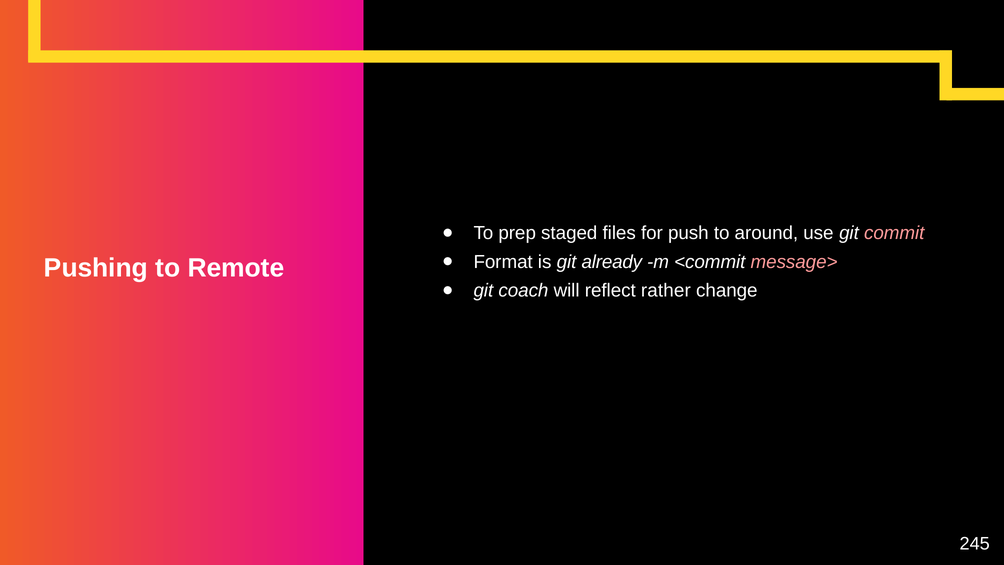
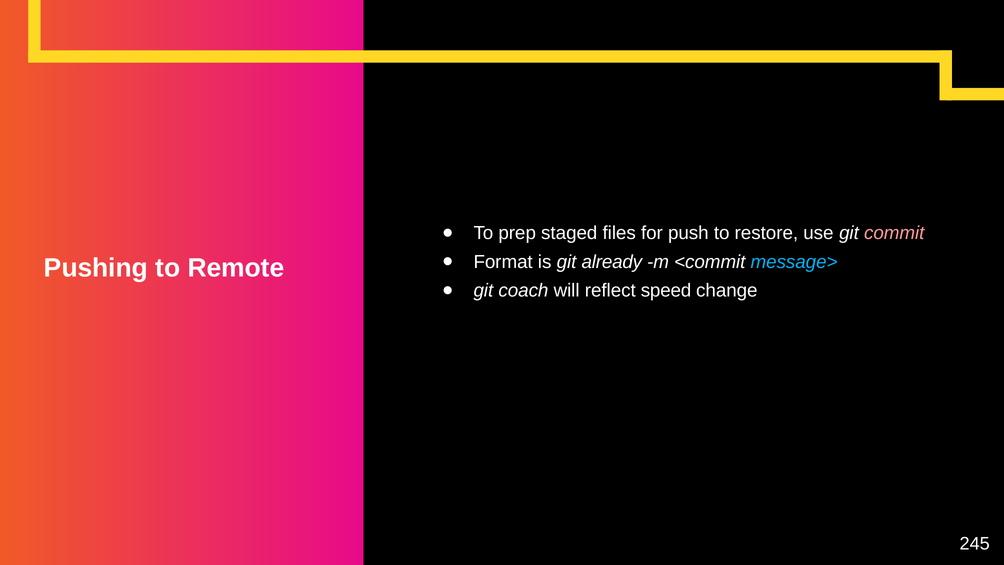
around: around -> restore
message> colour: pink -> light blue
rather: rather -> speed
